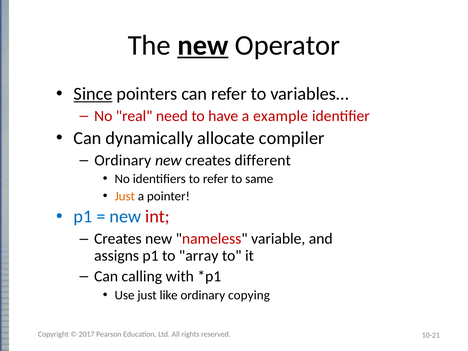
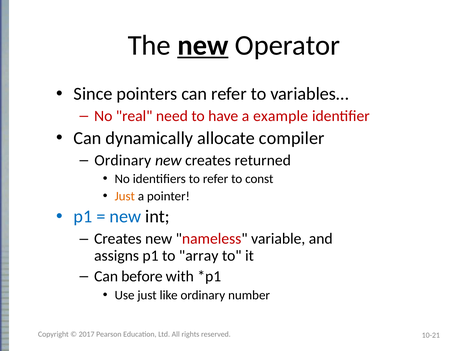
Since underline: present -> none
different: different -> returned
same: same -> const
int colour: red -> black
calling: calling -> before
copying: copying -> number
